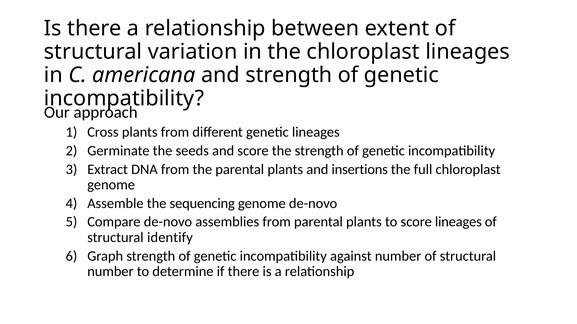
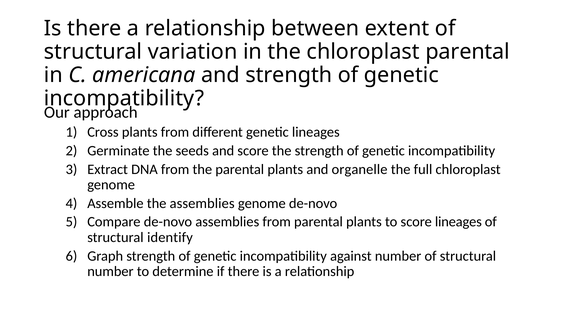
chloroplast lineages: lineages -> parental
insertions: insertions -> organelle
the sequencing: sequencing -> assemblies
